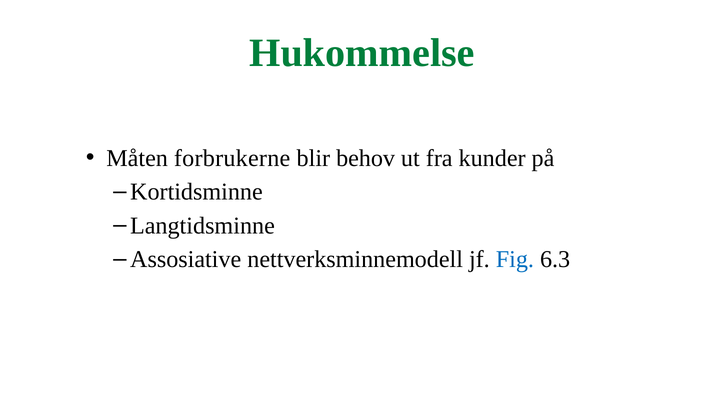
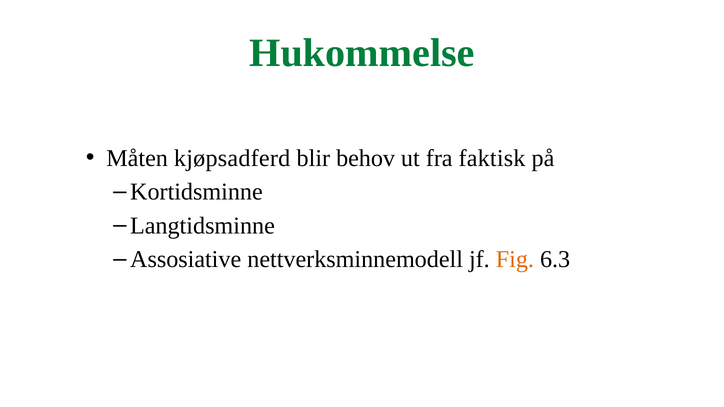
forbrukerne: forbrukerne -> kjøpsadferd
kunder: kunder -> faktisk
Fig colour: blue -> orange
